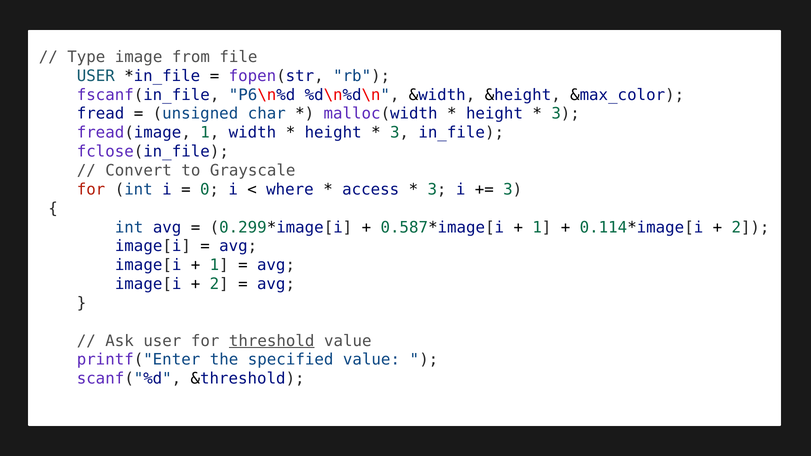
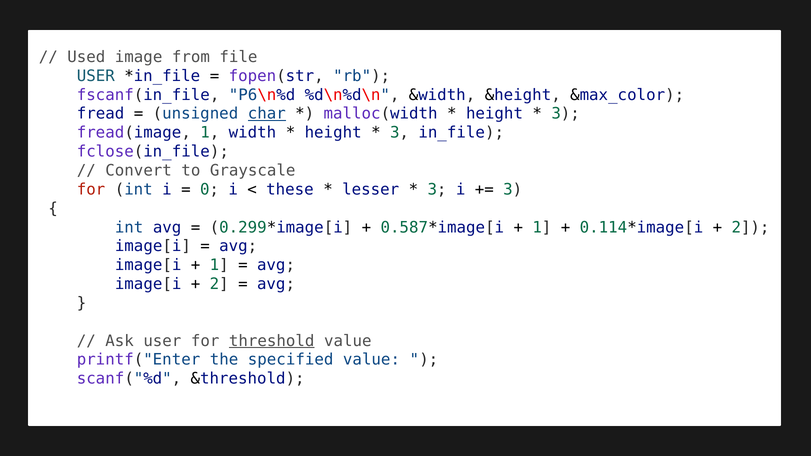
Type: Type -> Used
char underline: none -> present
where: where -> these
access: access -> lesser
